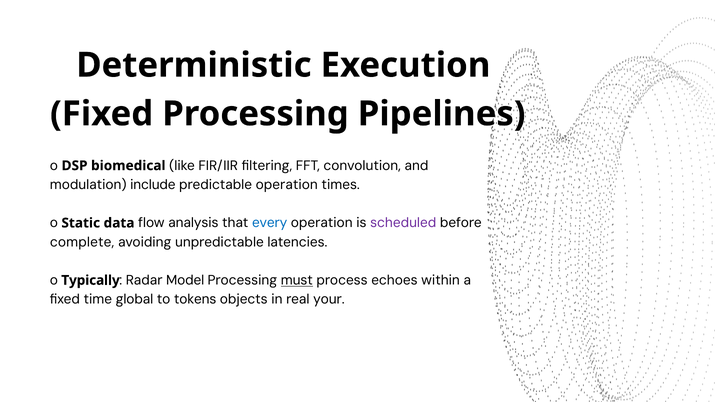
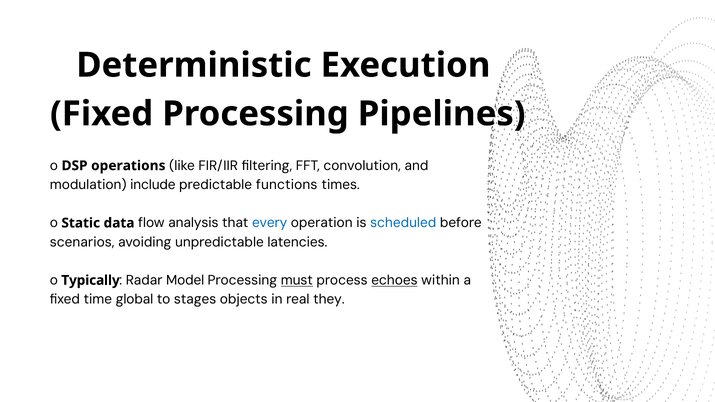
biomedical: biomedical -> operations
predictable operation: operation -> functions
scheduled colour: purple -> blue
complete: complete -> scenarios
echoes underline: none -> present
tokens: tokens -> stages
your: your -> they
